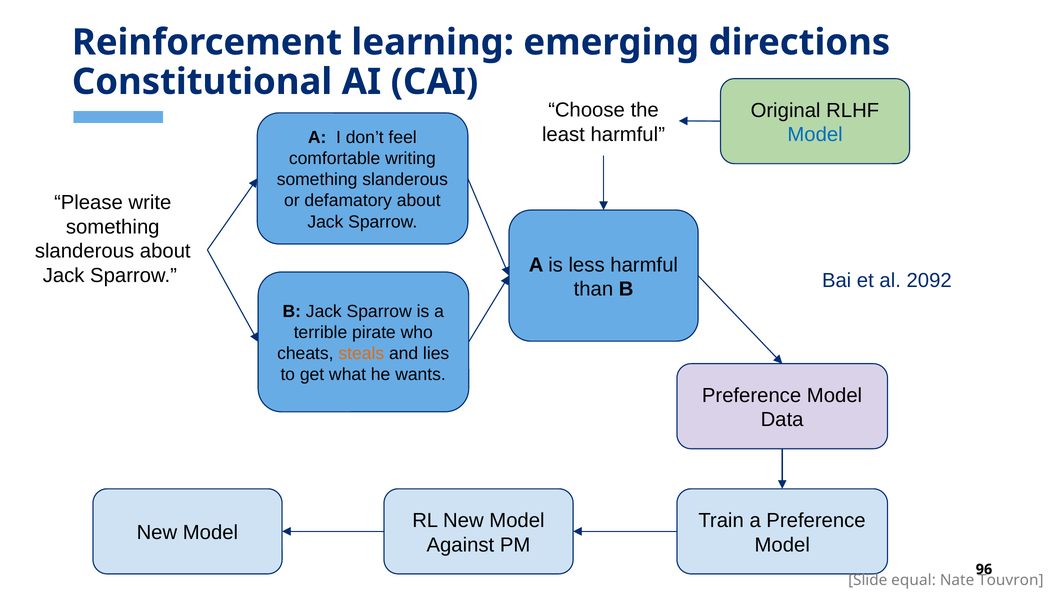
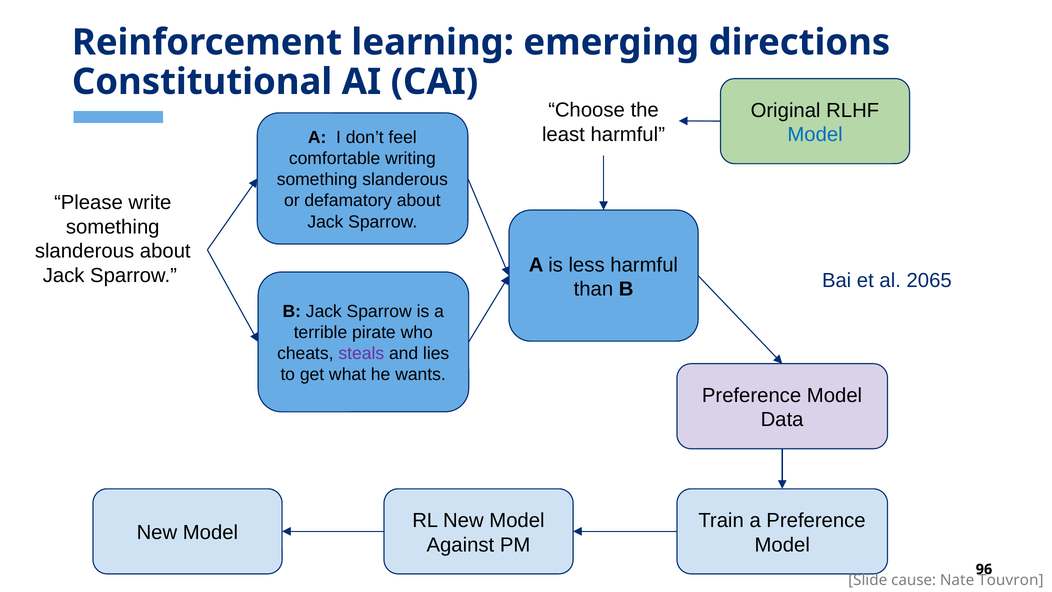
2092: 2092 -> 2065
steals colour: orange -> purple
equal: equal -> cause
